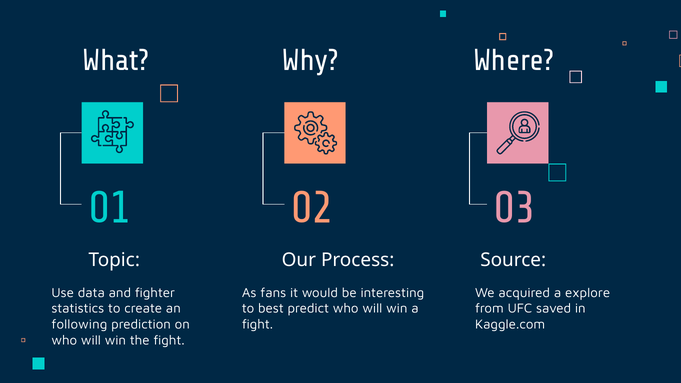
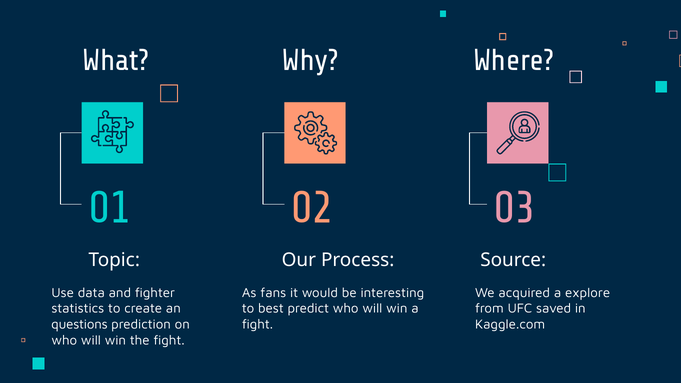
following: following -> questions
